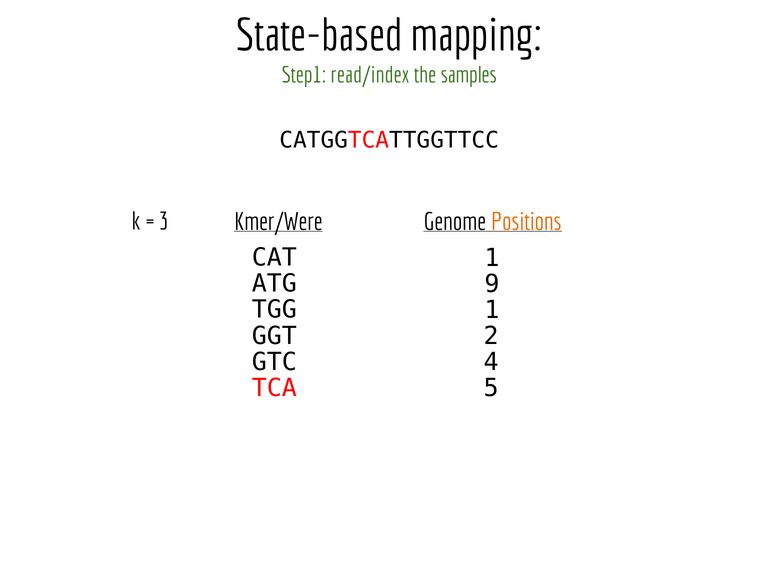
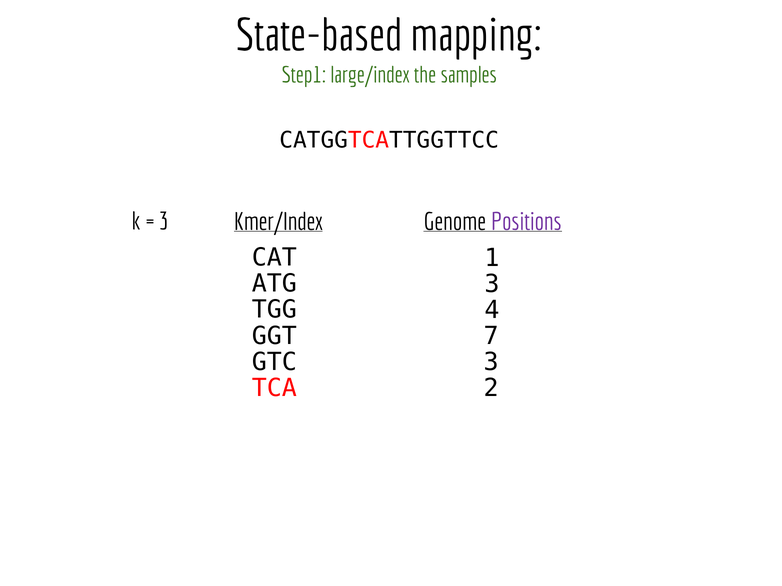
read/index: read/index -> large/index
Kmer/Were: Kmer/Were -> Kmer/Index
Positions colour: orange -> purple
ATG 9: 9 -> 3
TGG 1: 1 -> 4
2: 2 -> 7
GTC 4: 4 -> 3
5: 5 -> 2
